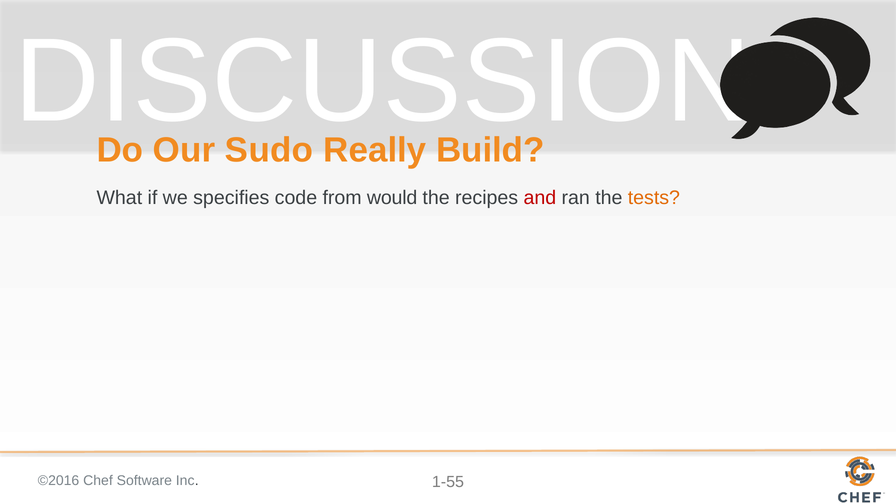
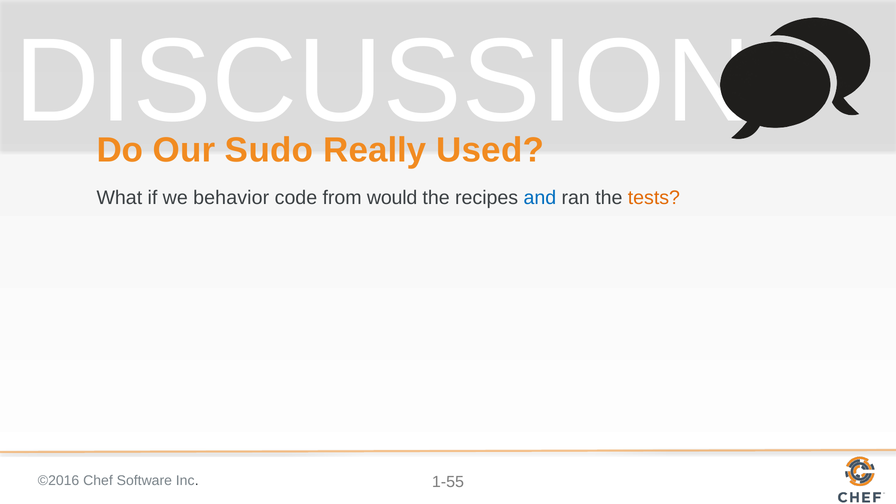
Build: Build -> Used
specifies: specifies -> behavior
and colour: red -> blue
